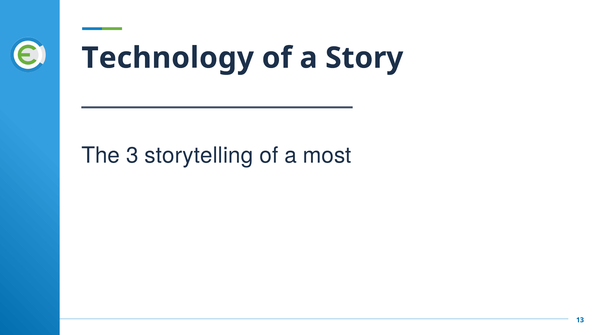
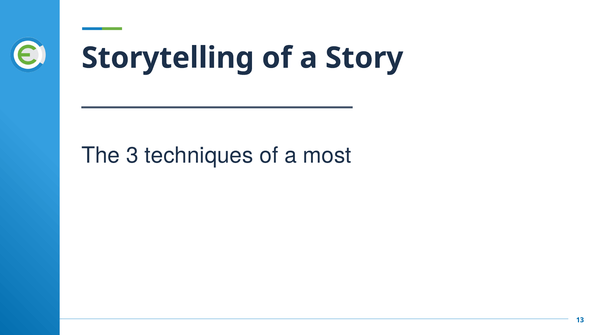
Technology: Technology -> Storytelling
storytelling: storytelling -> techniques
